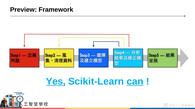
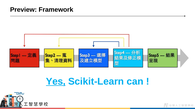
can underline: present -> none
